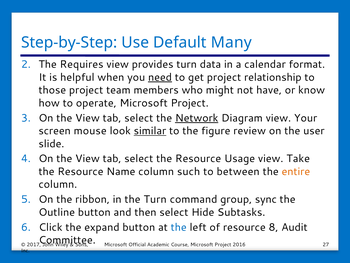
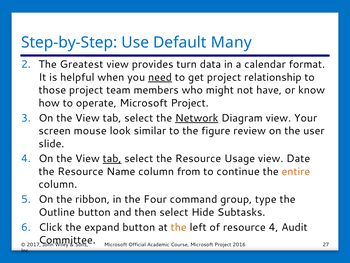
Requires: Requires -> Greatest
similar underline: present -> none
tab at (112, 158) underline: none -> present
Take: Take -> Date
such: such -> from
between: between -> continue
the Turn: Turn -> Four
sync: sync -> type
the at (179, 227) colour: blue -> orange
resource 8: 8 -> 4
